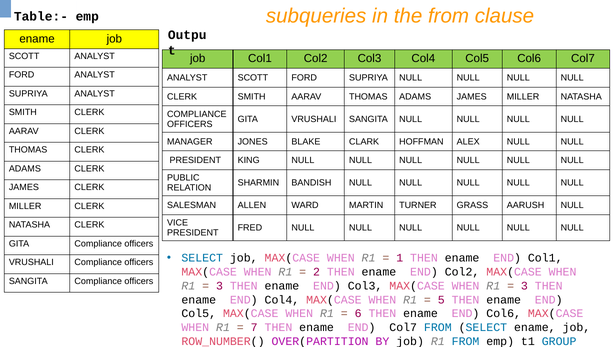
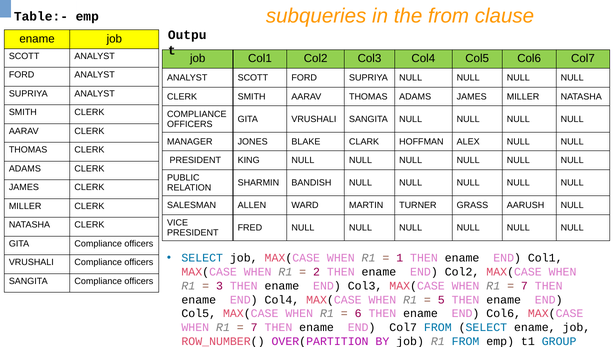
3 at (524, 285): 3 -> 7
